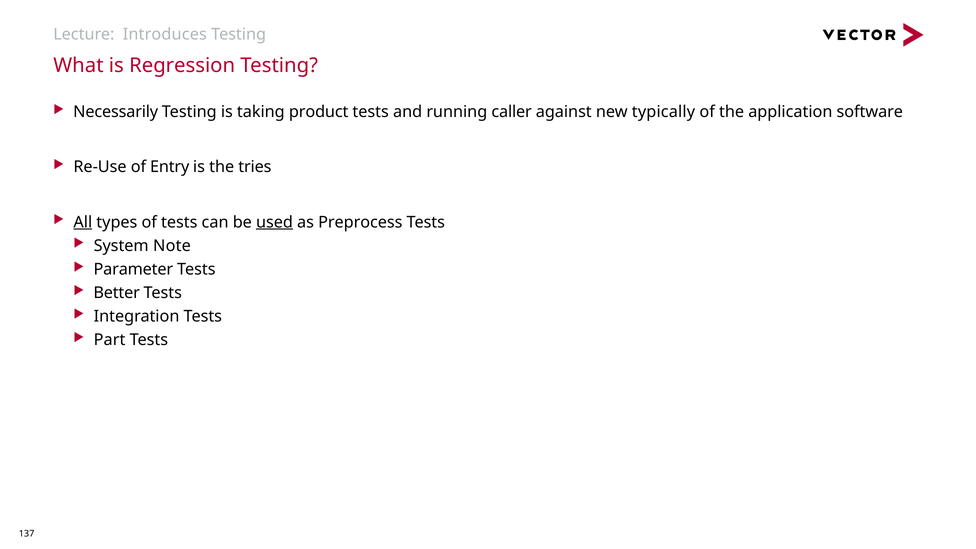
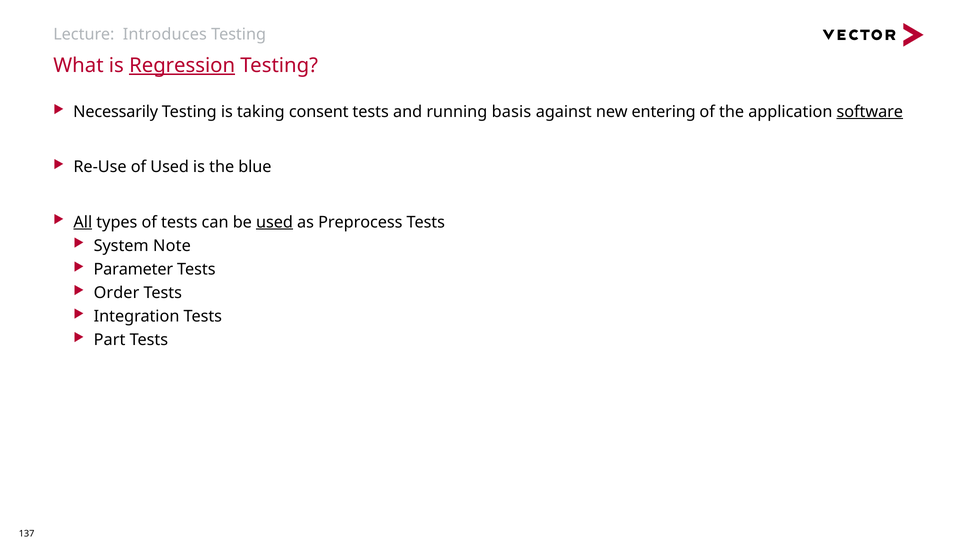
Regression underline: none -> present
product: product -> consent
caller: caller -> basis
typically: typically -> entering
software underline: none -> present
of Entry: Entry -> Used
tries: tries -> blue
Better: Better -> Order
